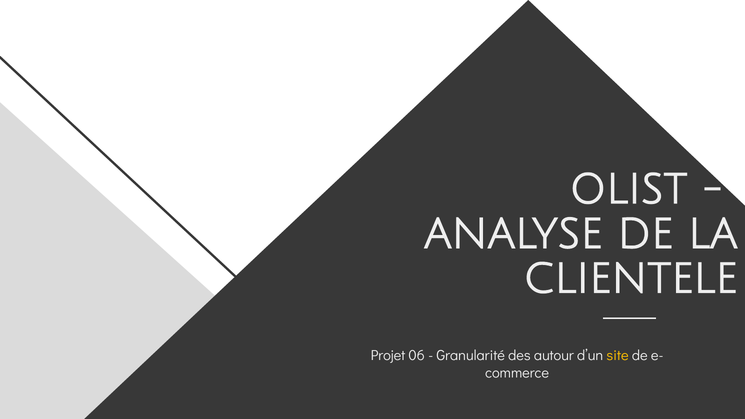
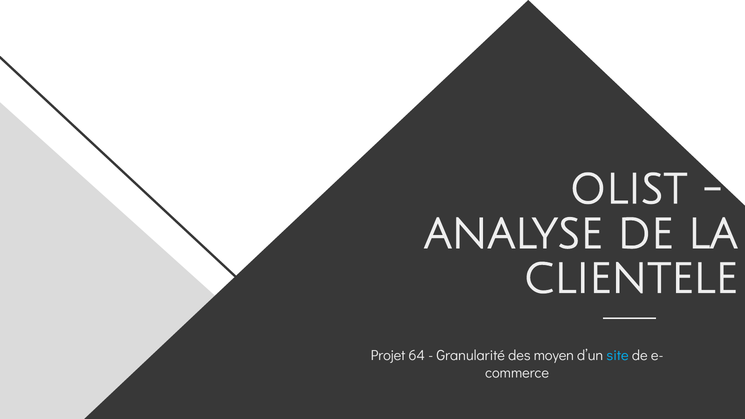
06: 06 -> 64
autour: autour -> moyen
site colour: yellow -> light blue
